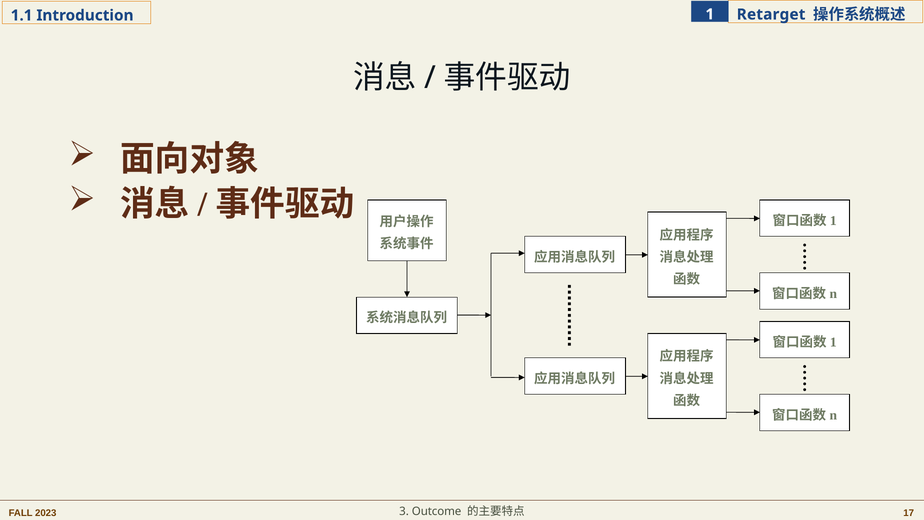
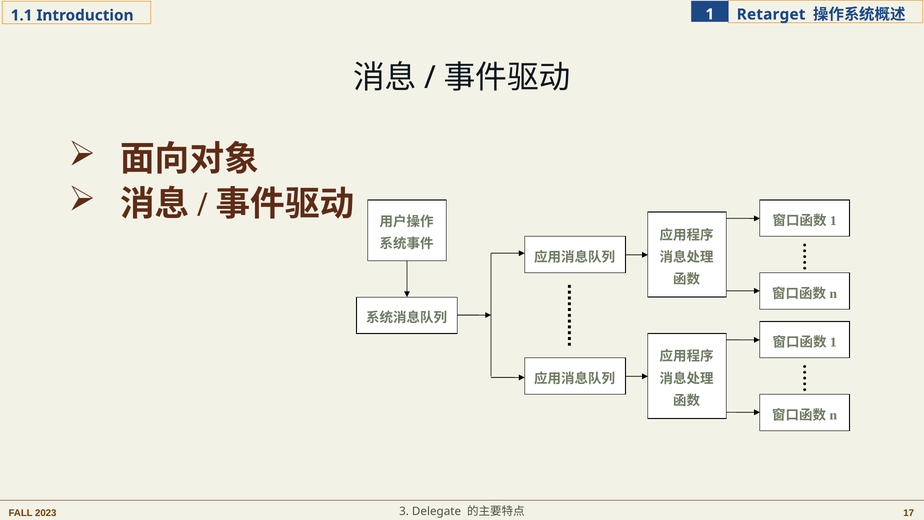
Outcome: Outcome -> Delegate
